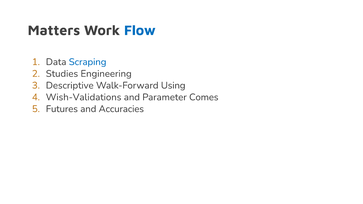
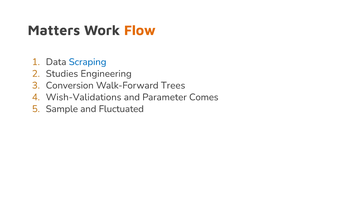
Flow colour: blue -> orange
Descriptive: Descriptive -> Conversion
Using: Using -> Trees
Futures: Futures -> Sample
Accuracies: Accuracies -> Fluctuated
